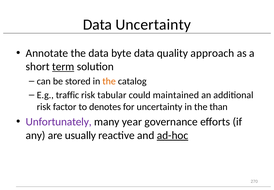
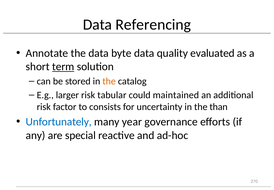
Data Uncertainty: Uncertainty -> Referencing
approach: approach -> evaluated
traffic: traffic -> larger
denotes: denotes -> consists
Unfortunately colour: purple -> blue
usually: usually -> special
ad-hoc underline: present -> none
